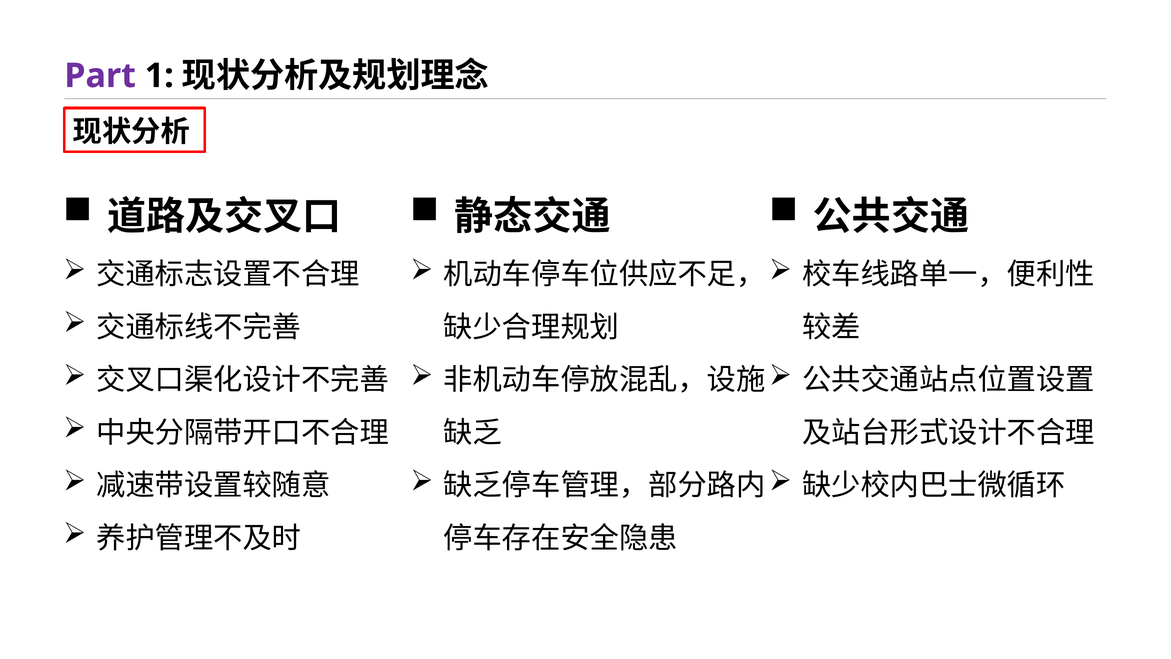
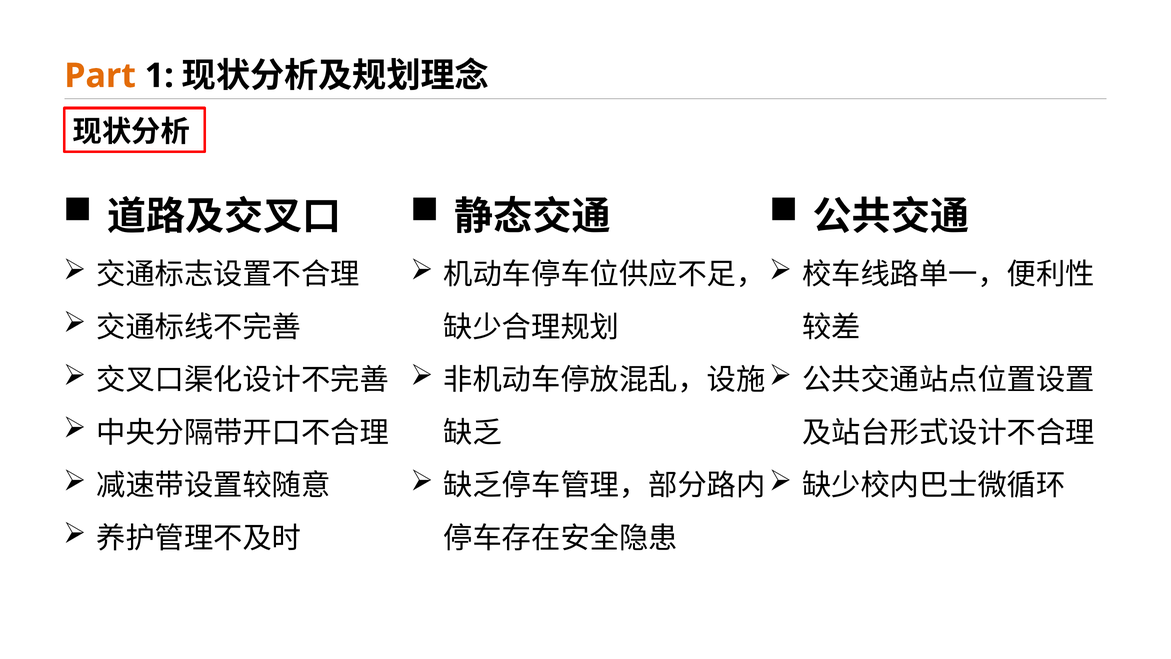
Part colour: purple -> orange
